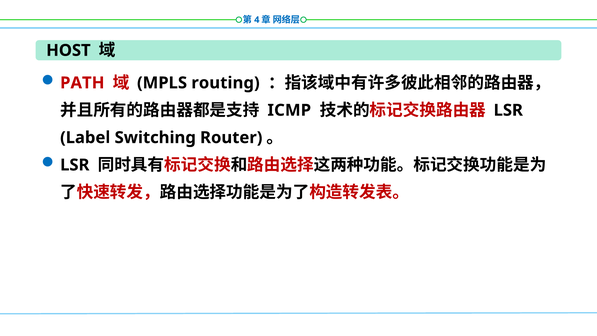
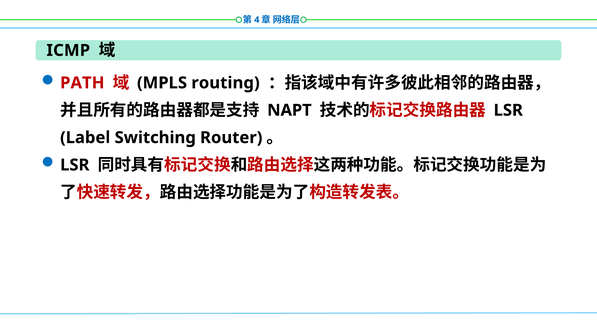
HOST: HOST -> ICMP
ICMP: ICMP -> NAPT
